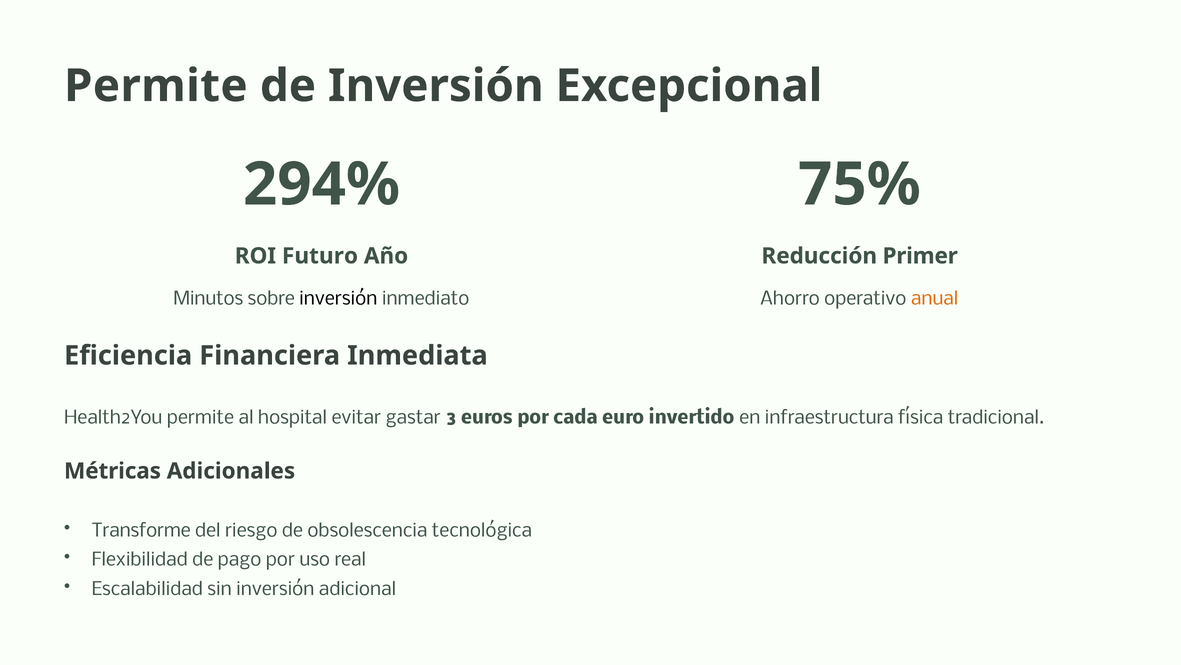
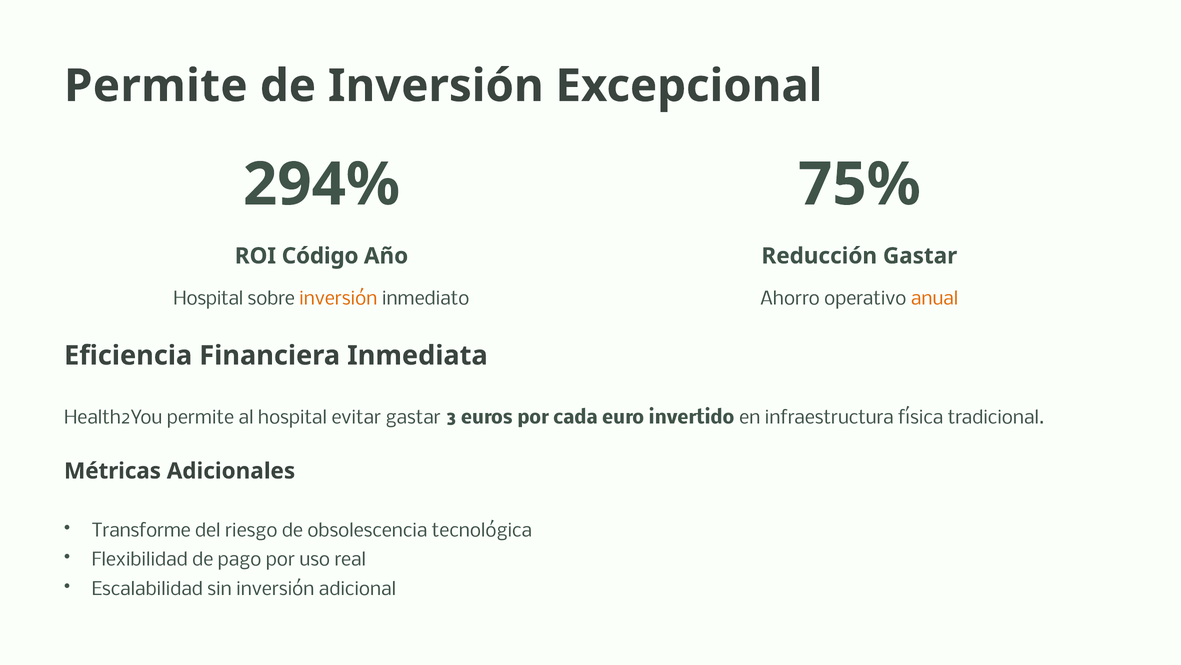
Futuro: Futuro -> Código
Reducción Primer: Primer -> Gastar
Minutos at (208, 299): Minutos -> Hospital
inversión at (338, 299) colour: black -> orange
